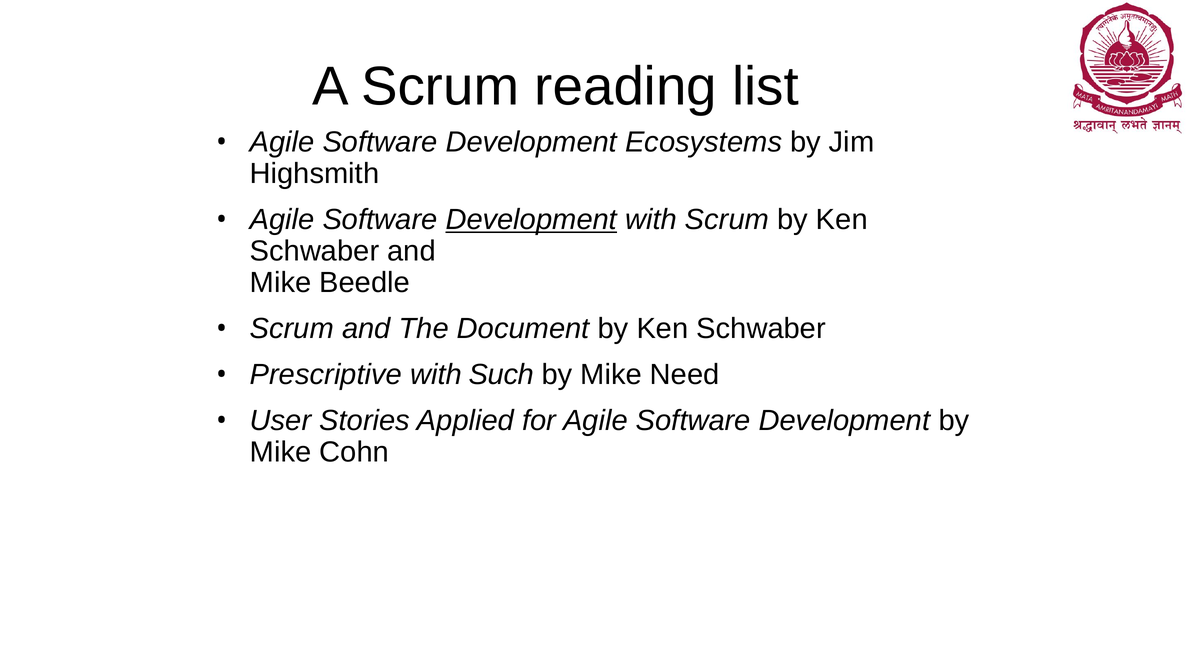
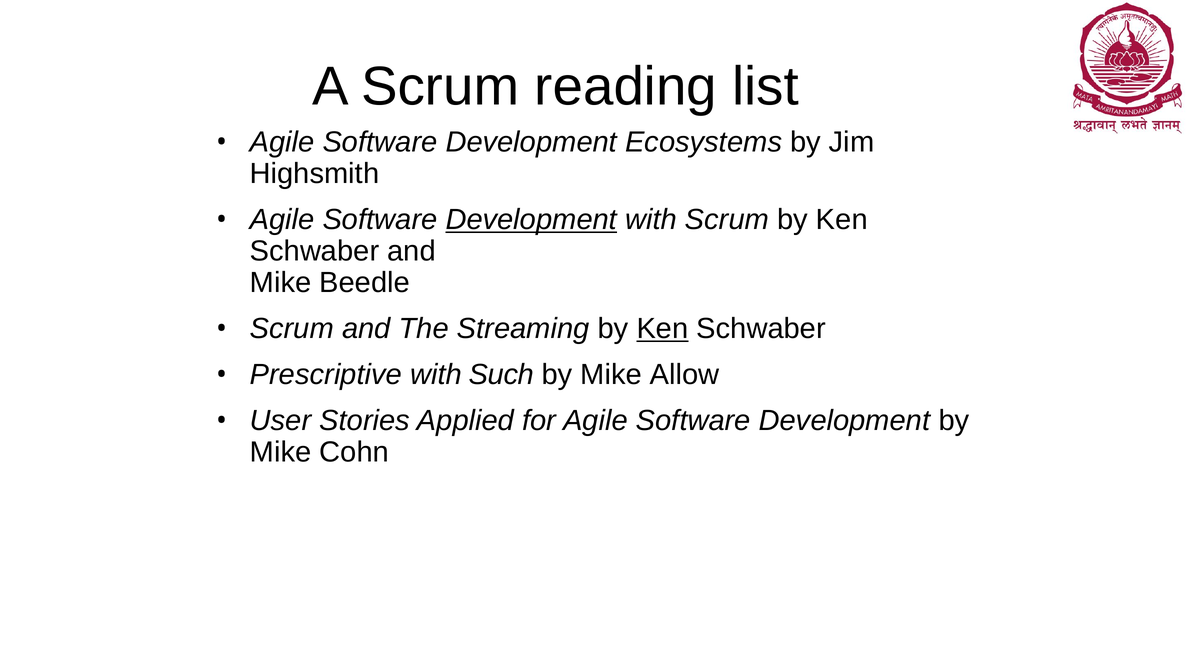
Document: Document -> Streaming
Ken at (662, 329) underline: none -> present
Need: Need -> Allow
